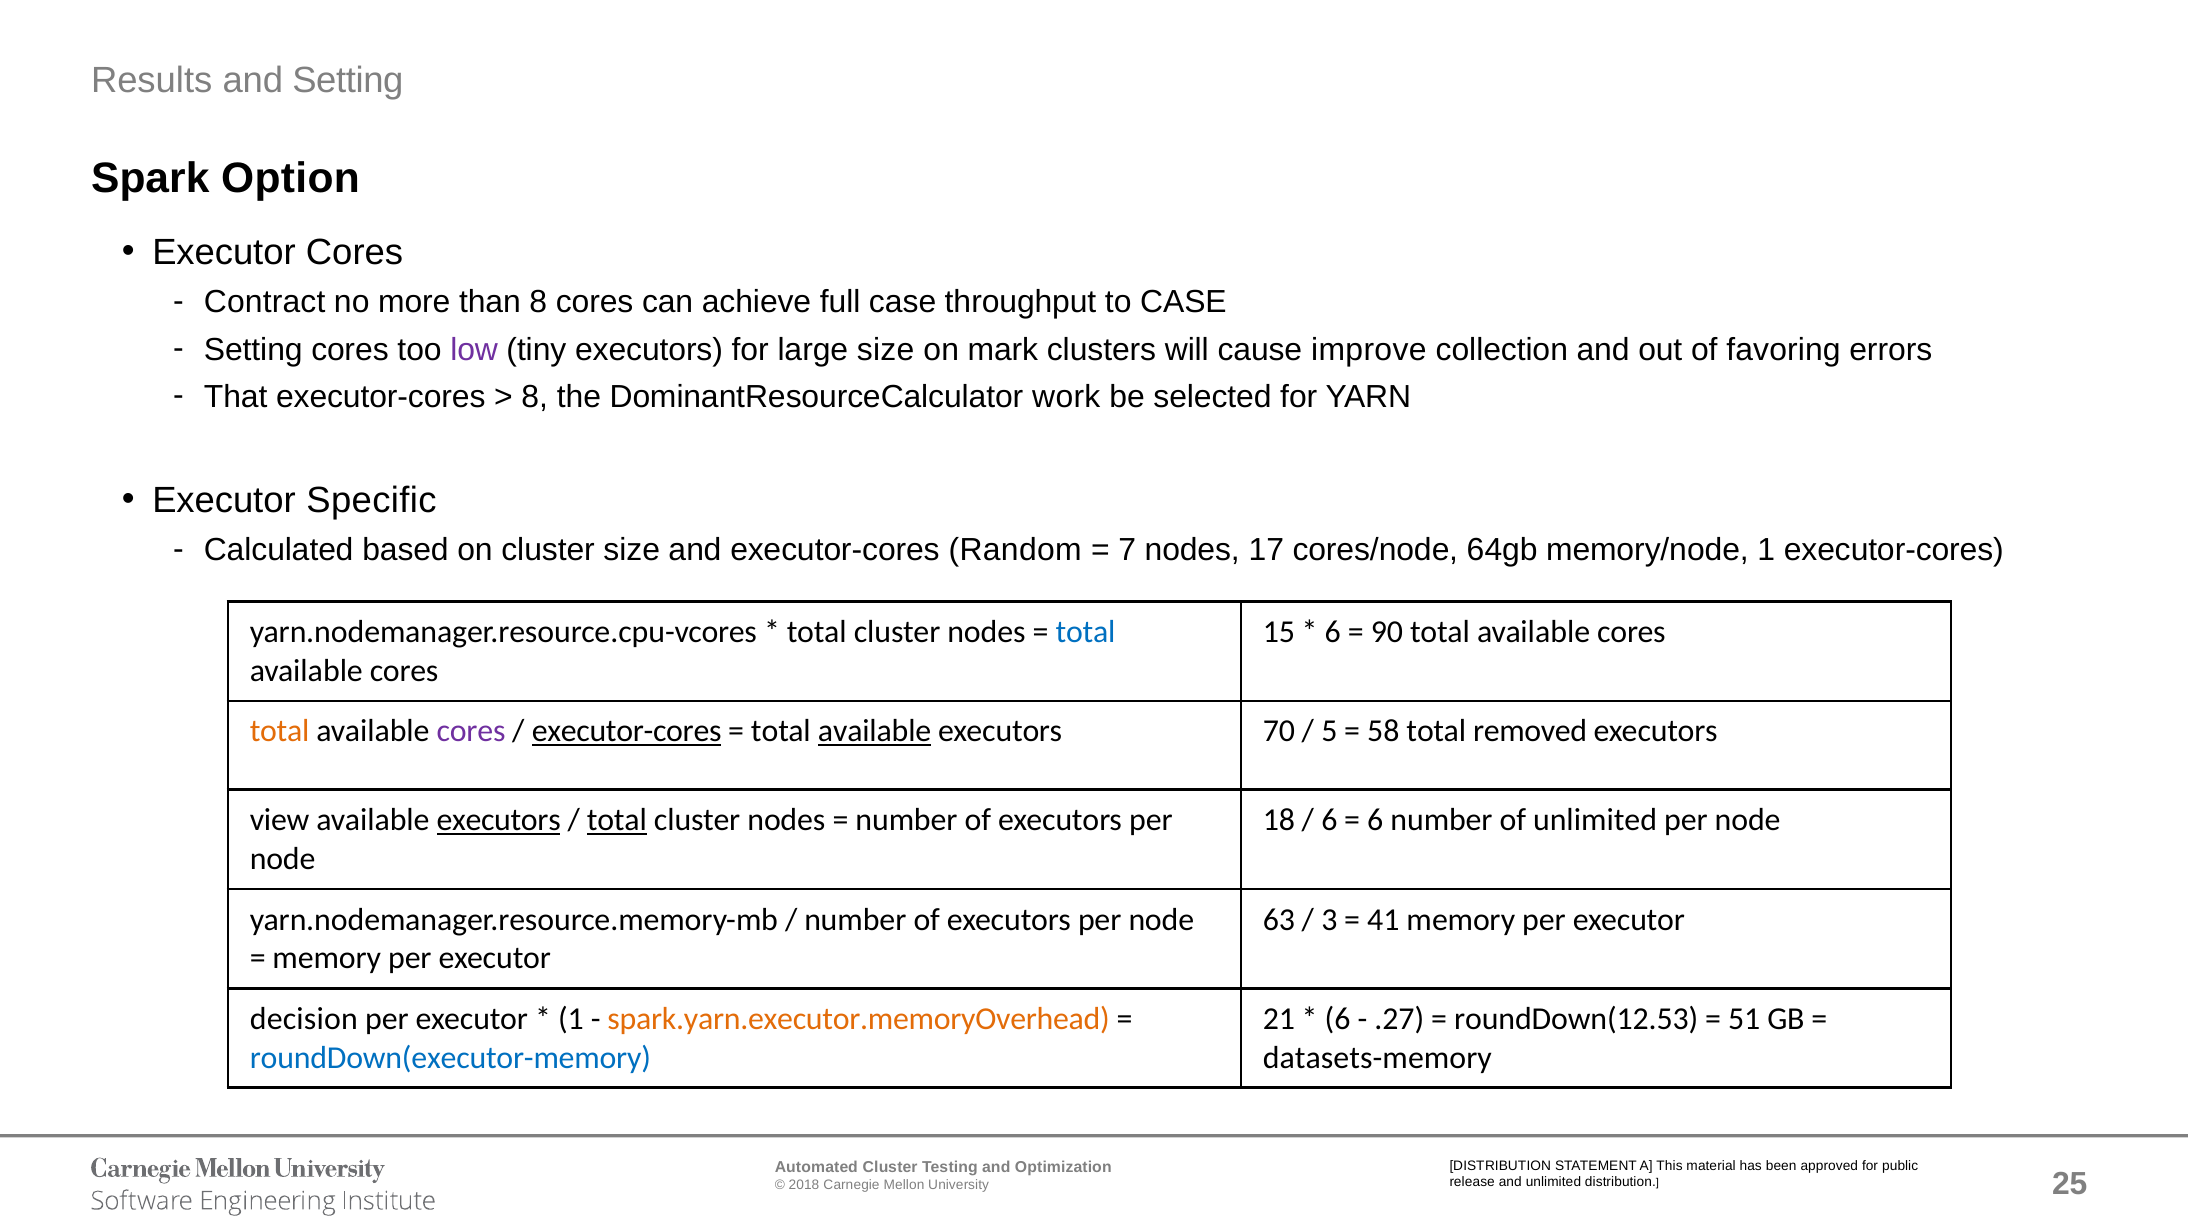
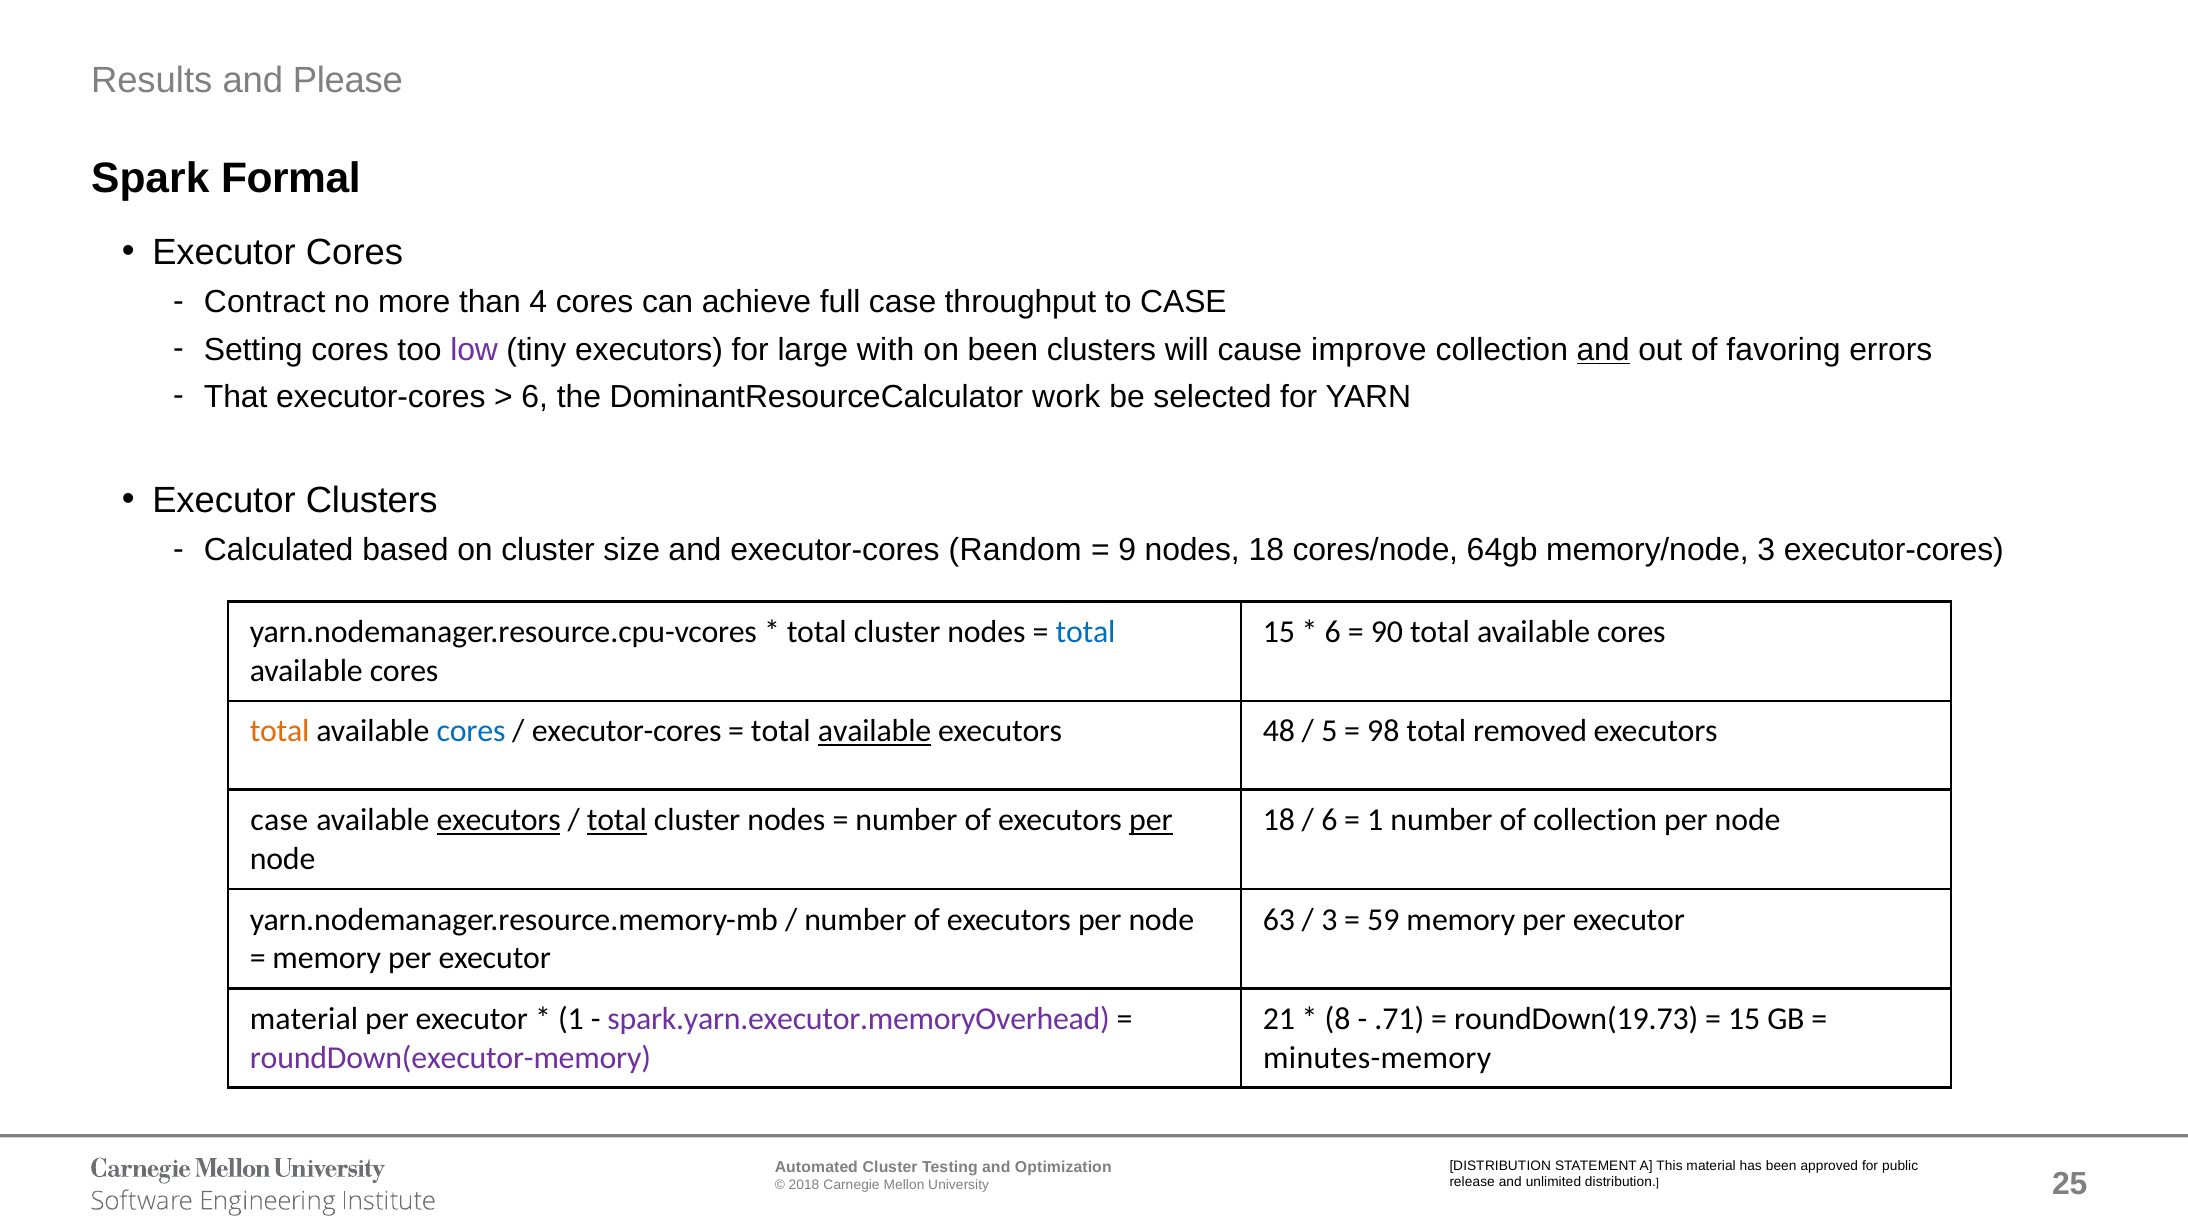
and Setting: Setting -> Please
Option: Option -> Formal
than 8: 8 -> 4
large size: size -> with
on mark: mark -> been
and at (1603, 350) underline: none -> present
8 at (535, 397): 8 -> 6
Executor Specific: Specific -> Clusters
7: 7 -> 9
nodes 17: 17 -> 18
memory/node 1: 1 -> 3
cores at (471, 731) colour: purple -> blue
executor-cores at (627, 731) underline: present -> none
70: 70 -> 48
58: 58 -> 98
view at (280, 820): view -> case
per at (1151, 820) underline: none -> present
6 at (1375, 820): 6 -> 1
of unlimited: unlimited -> collection
41: 41 -> 59
decision at (304, 1019): decision -> material
spark.yarn.executor.memoryOverhead colour: orange -> purple
6 at (1338, 1019): 6 -> 8
.27: .27 -> .71
roundDown(12.53: roundDown(12.53 -> roundDown(19.73
51 at (1744, 1019): 51 -> 15
roundDown(executor-memory colour: blue -> purple
datasets-memory: datasets-memory -> minutes-memory
